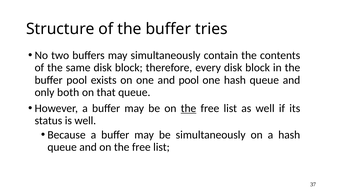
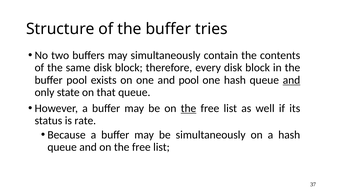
and at (291, 80) underline: none -> present
both: both -> state
is well: well -> rate
